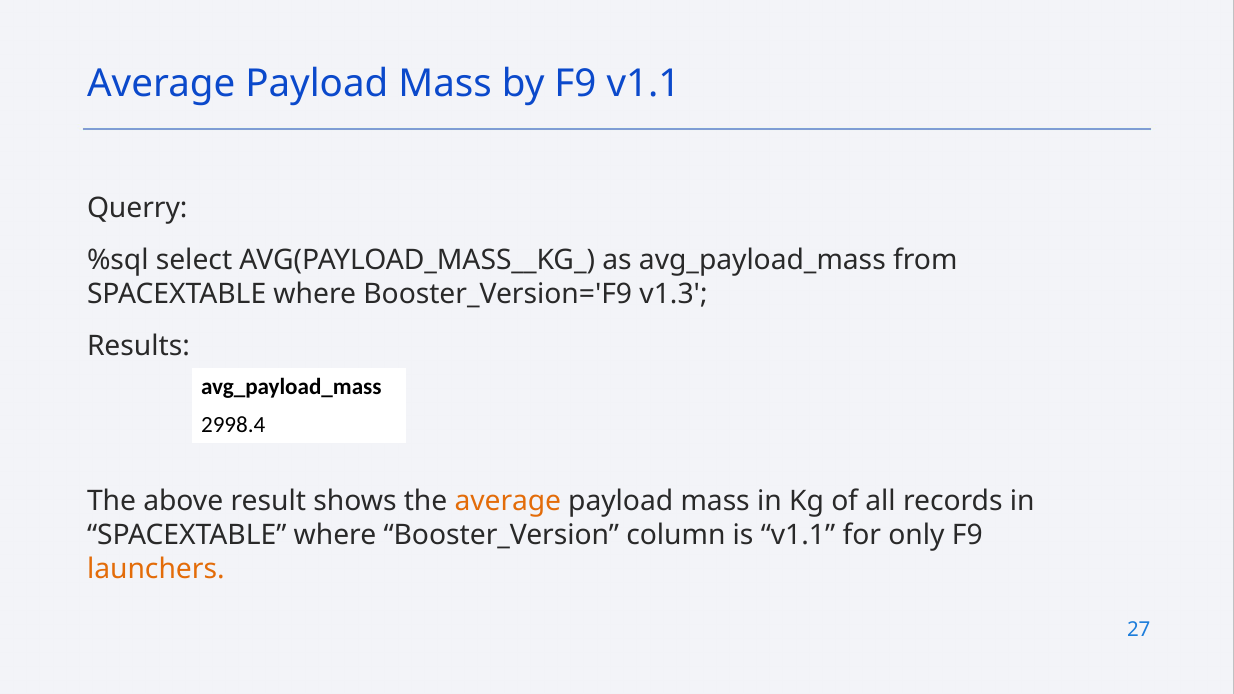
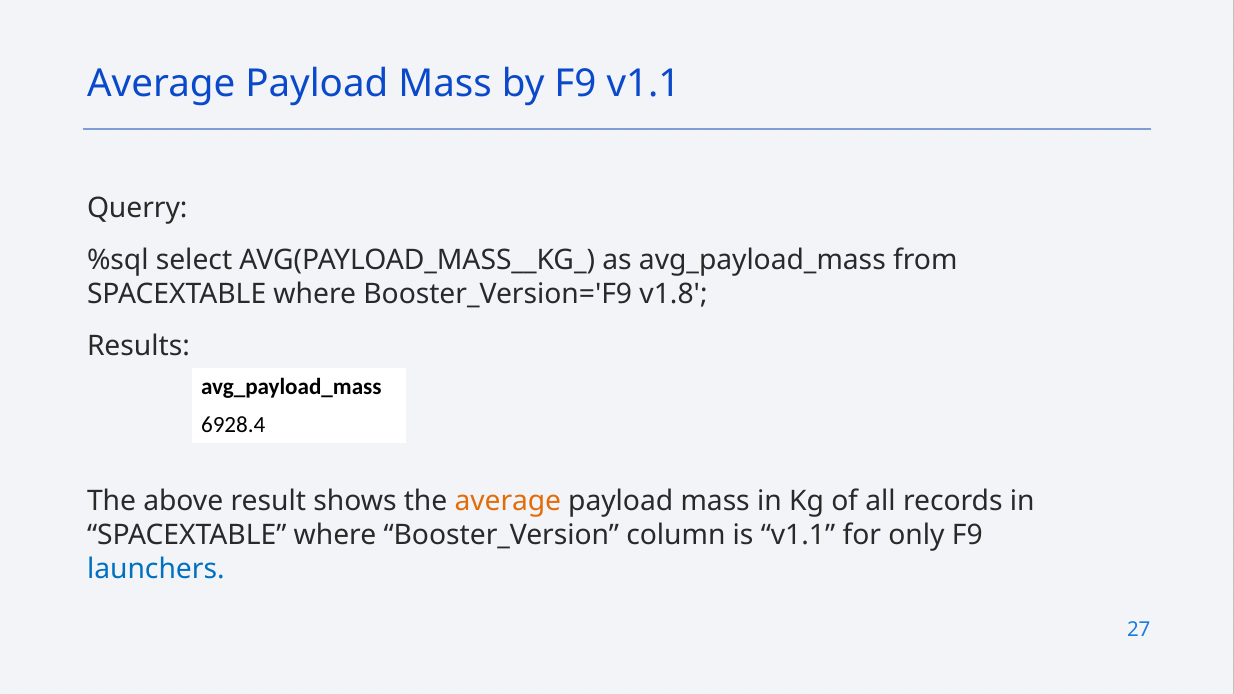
v1.3: v1.3 -> v1.8
2998.4: 2998.4 -> 6928.4
launchers colour: orange -> blue
